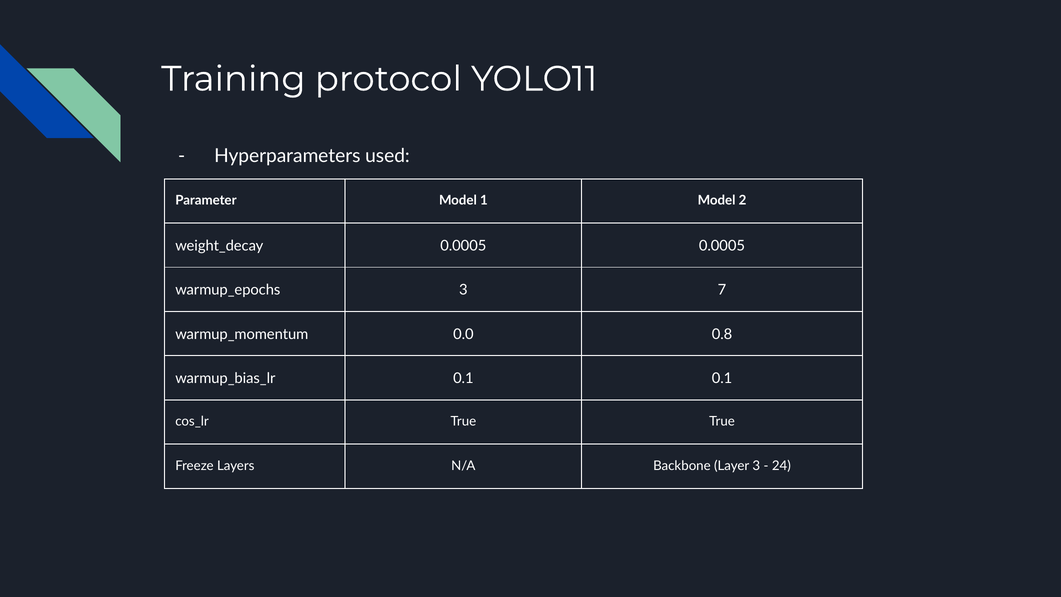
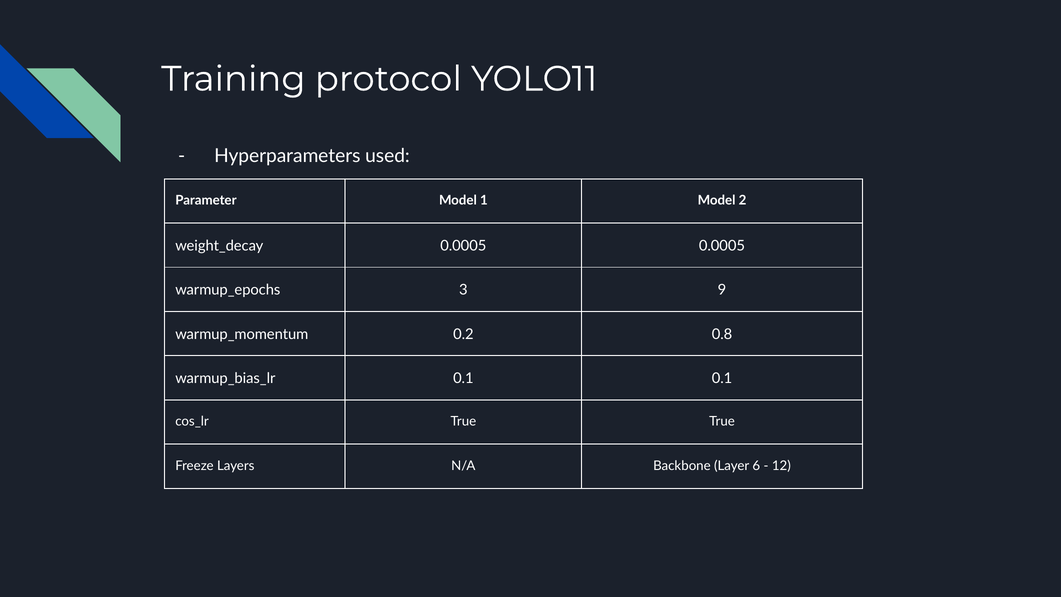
7: 7 -> 9
0.0: 0.0 -> 0.2
Layer 3: 3 -> 6
24: 24 -> 12
